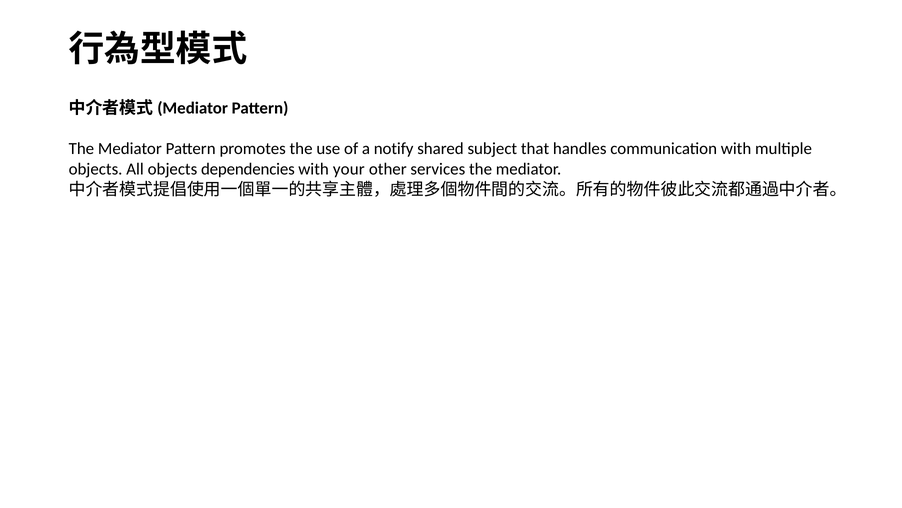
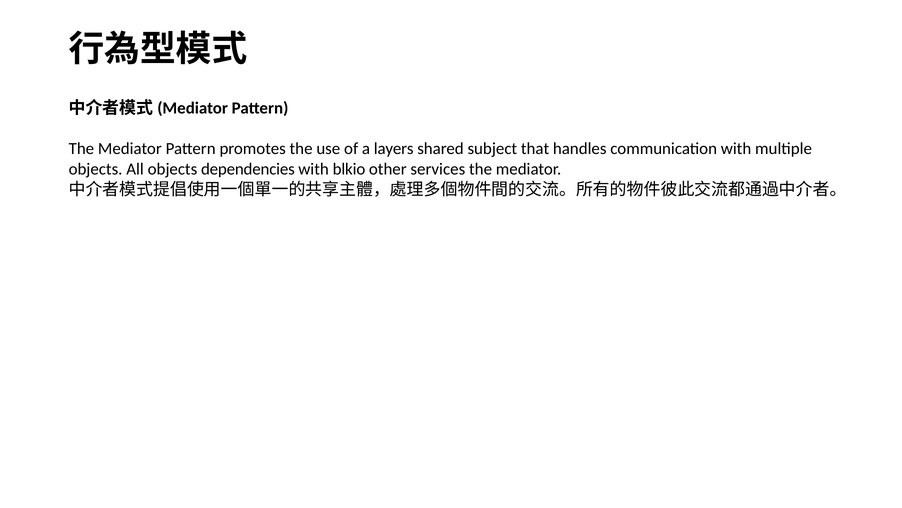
notify: notify -> layers
your: your -> blkio
